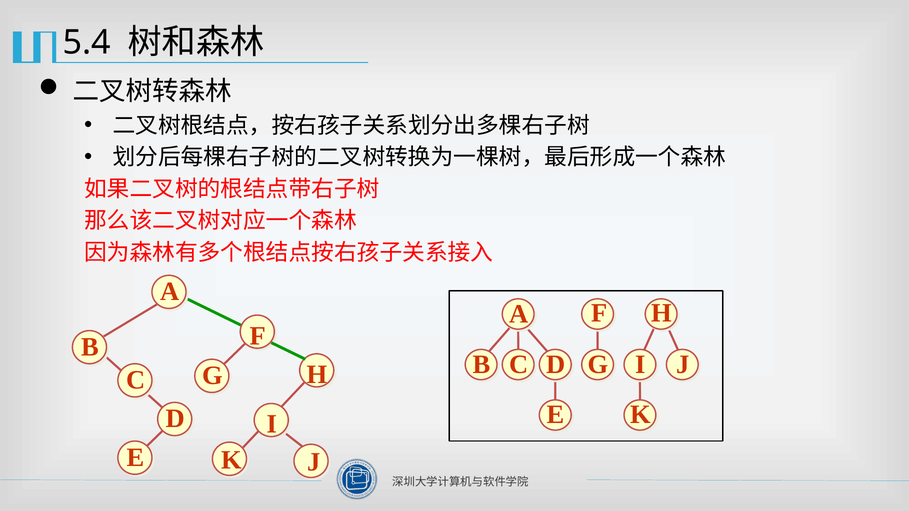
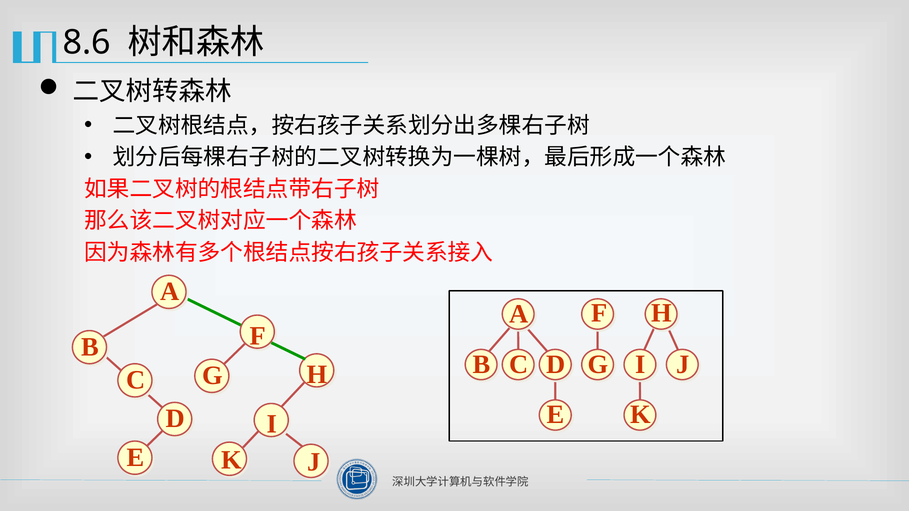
5.4: 5.4 -> 8.6
